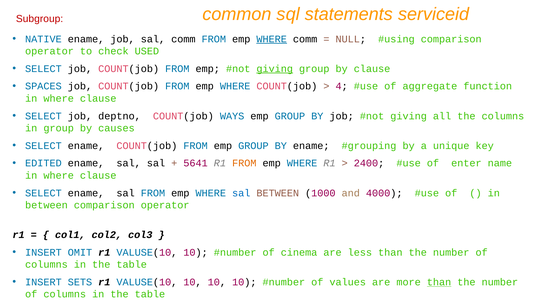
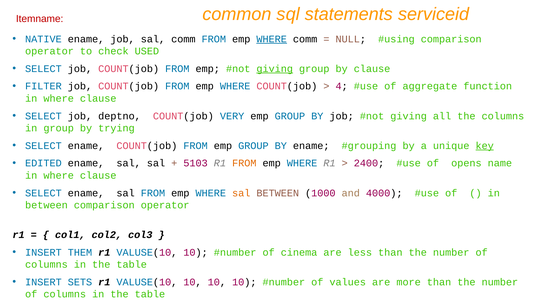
Subgroup: Subgroup -> Itemname
SPACES: SPACES -> FILTER
WAYS: WAYS -> VERY
causes: causes -> trying
key underline: none -> present
5641: 5641 -> 5103
enter: enter -> opens
sal at (241, 193) colour: blue -> orange
OMIT: OMIT -> THEM
than at (439, 282) underline: present -> none
